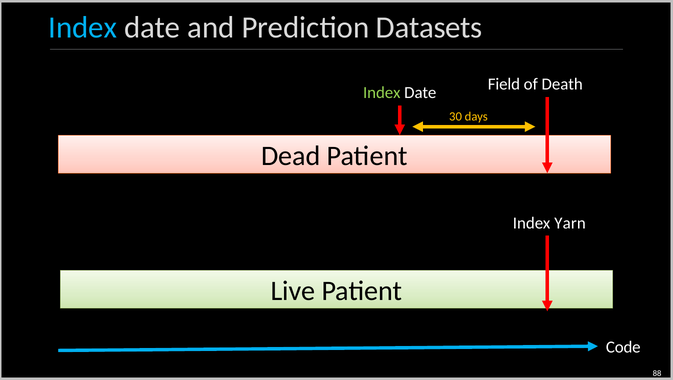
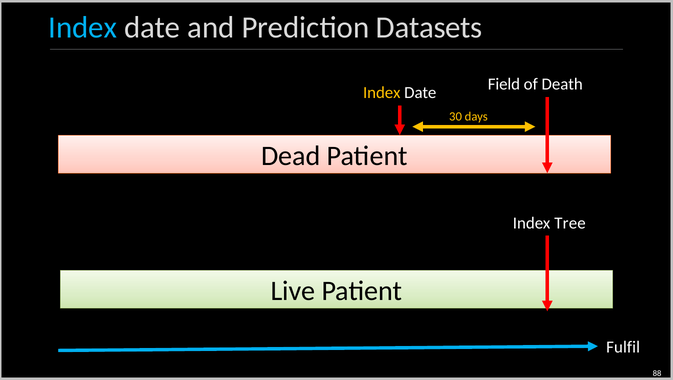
Index at (382, 93) colour: light green -> yellow
Yarn: Yarn -> Tree
Code: Code -> Fulfil
